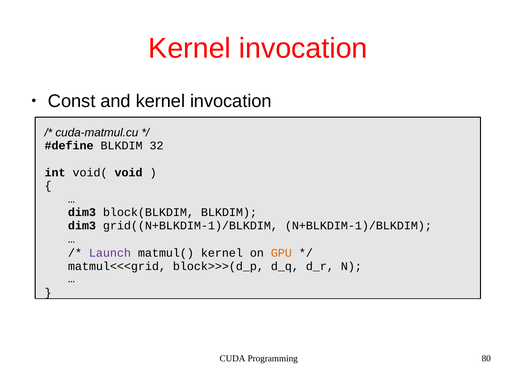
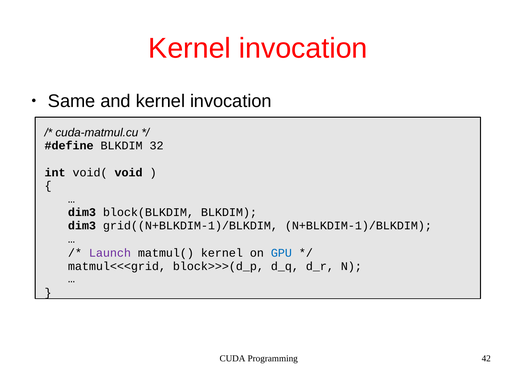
Const: Const -> Same
GPU colour: orange -> blue
80: 80 -> 42
